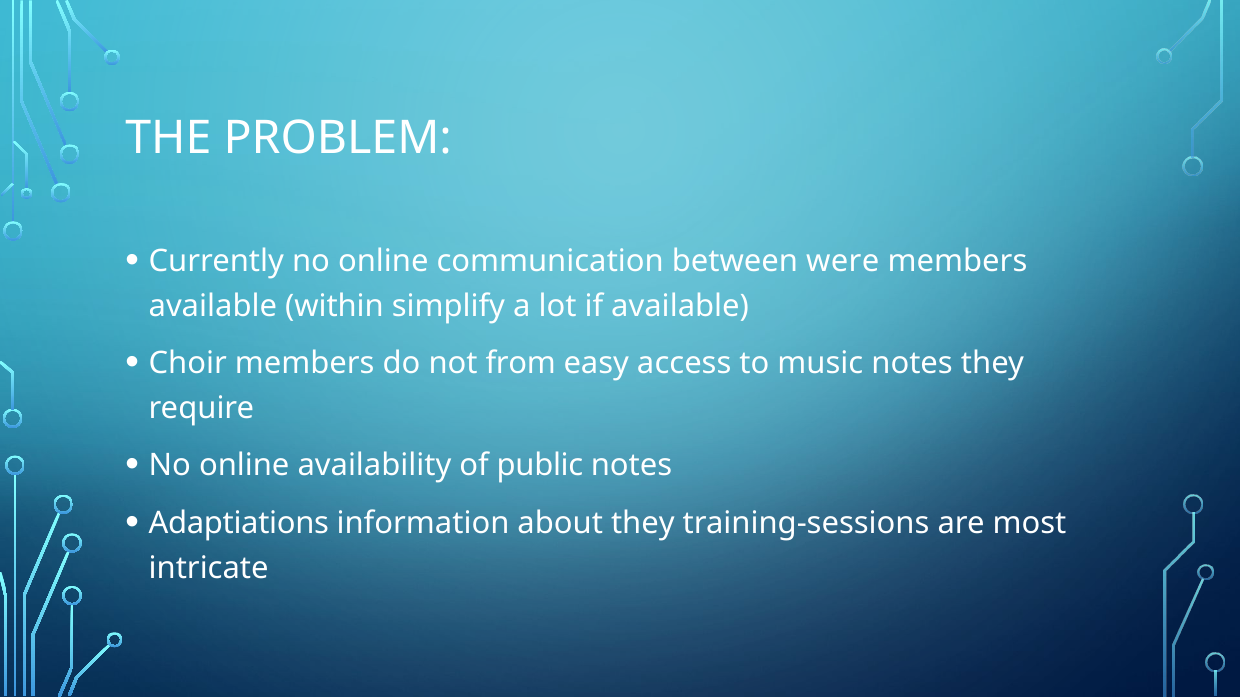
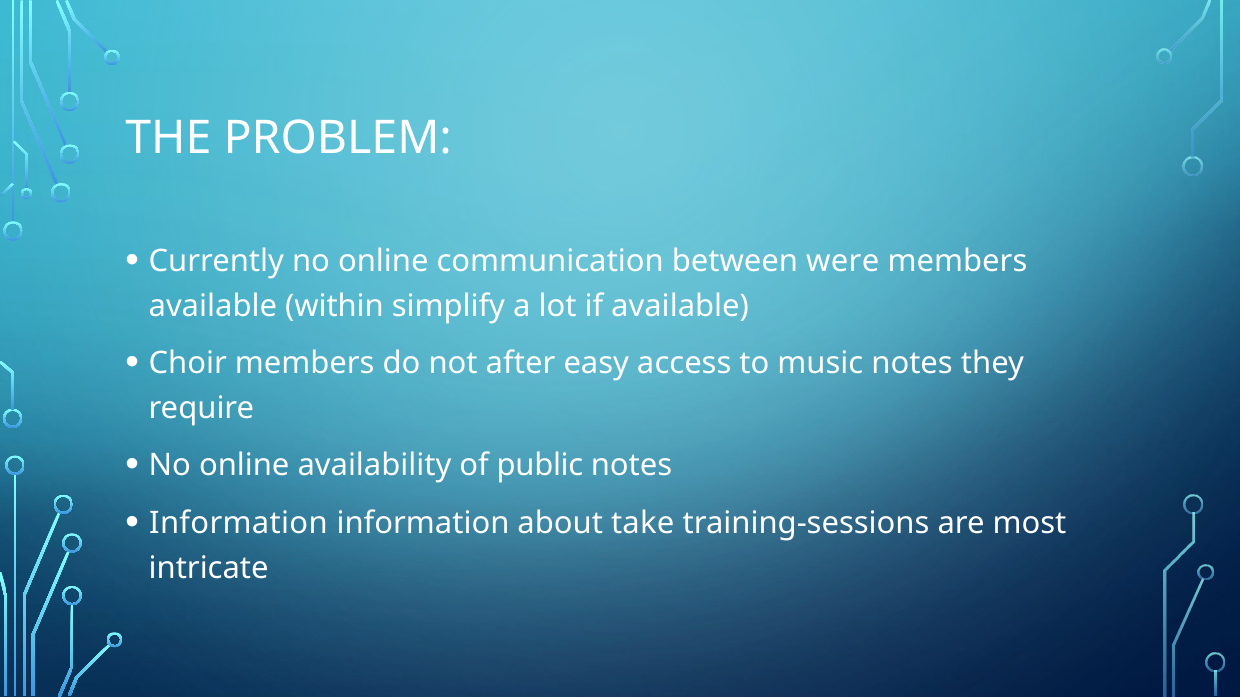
from: from -> after
Adaptiations at (239, 524): Adaptiations -> Information
about they: they -> take
